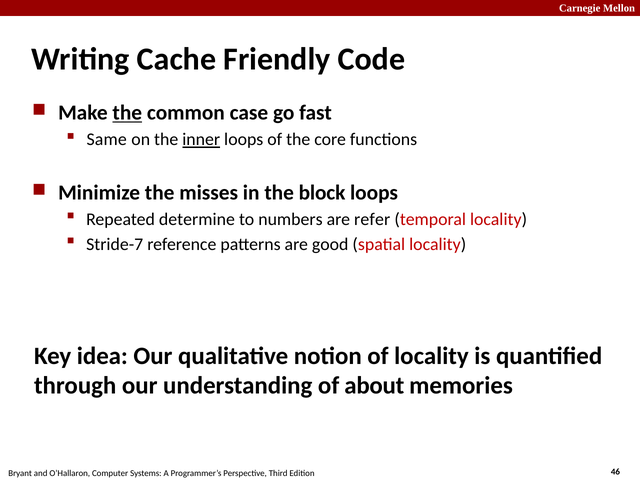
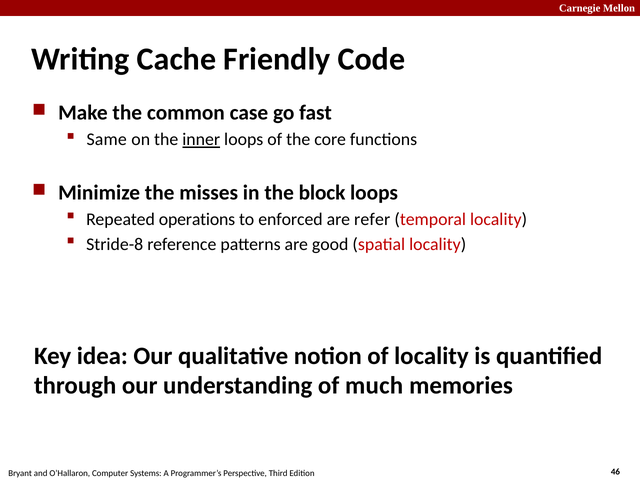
the at (127, 113) underline: present -> none
determine: determine -> operations
numbers: numbers -> enforced
Stride-7: Stride-7 -> Stride-8
about: about -> much
